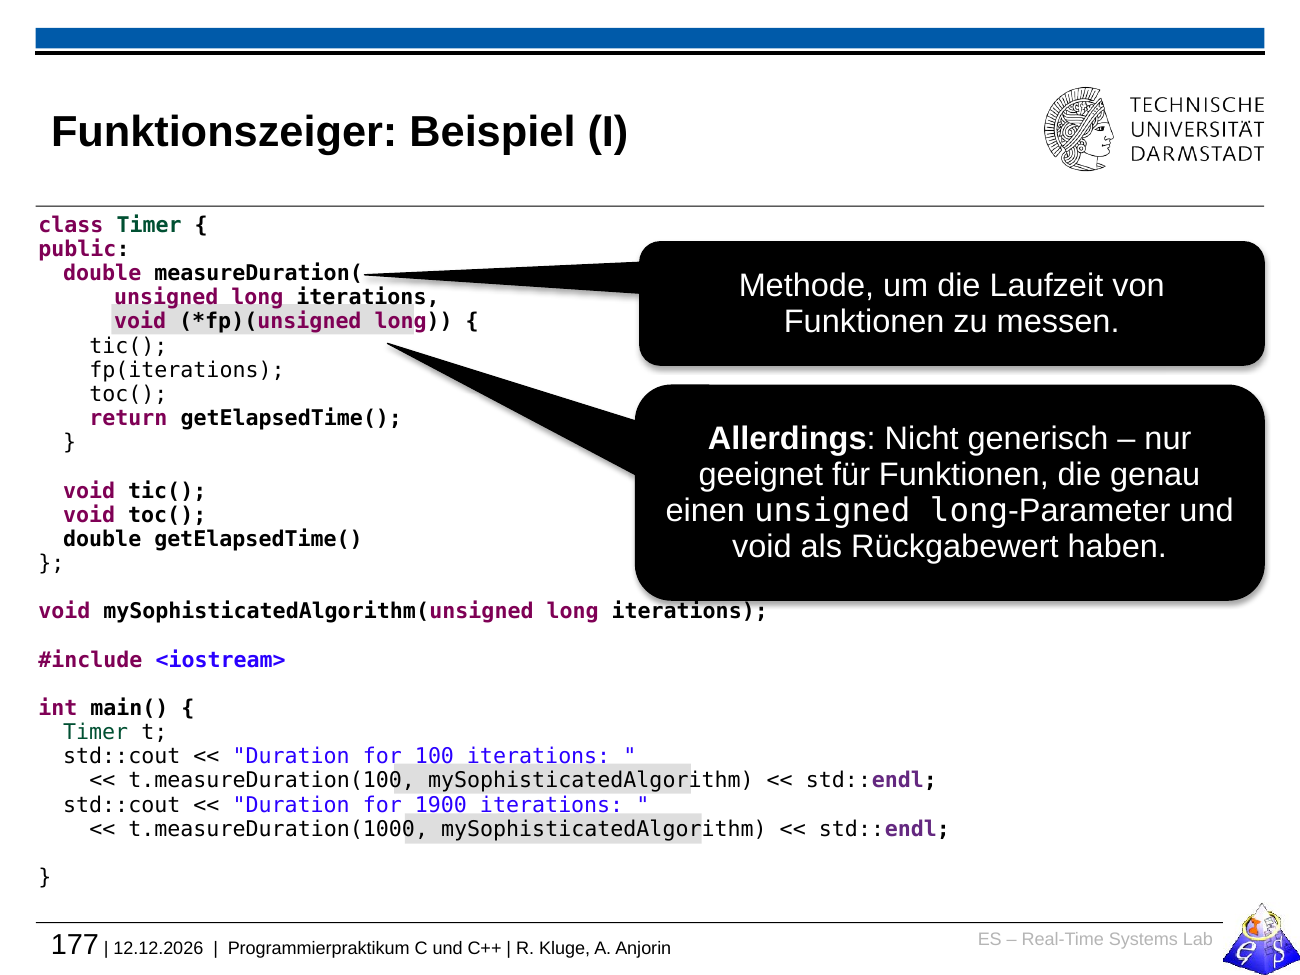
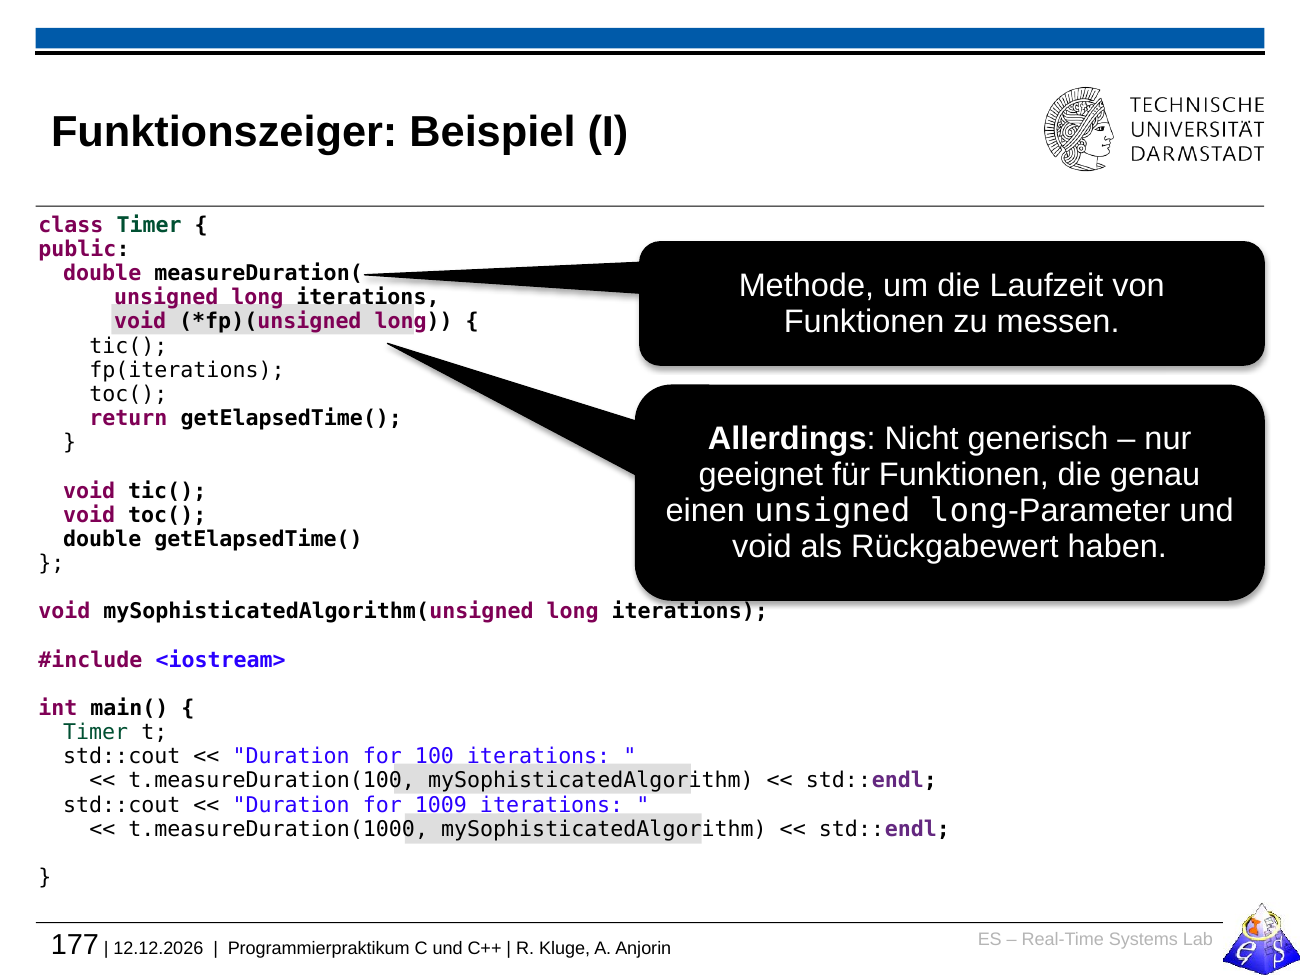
1900: 1900 -> 1009
